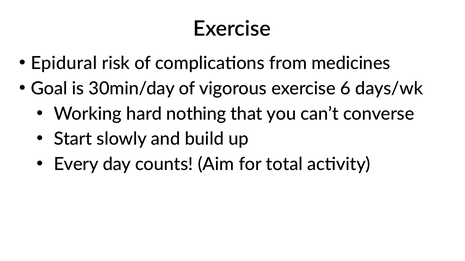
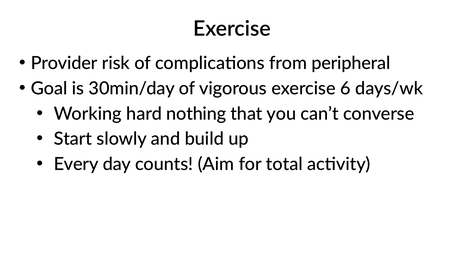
Epidural: Epidural -> Provider
medicines: medicines -> peripheral
